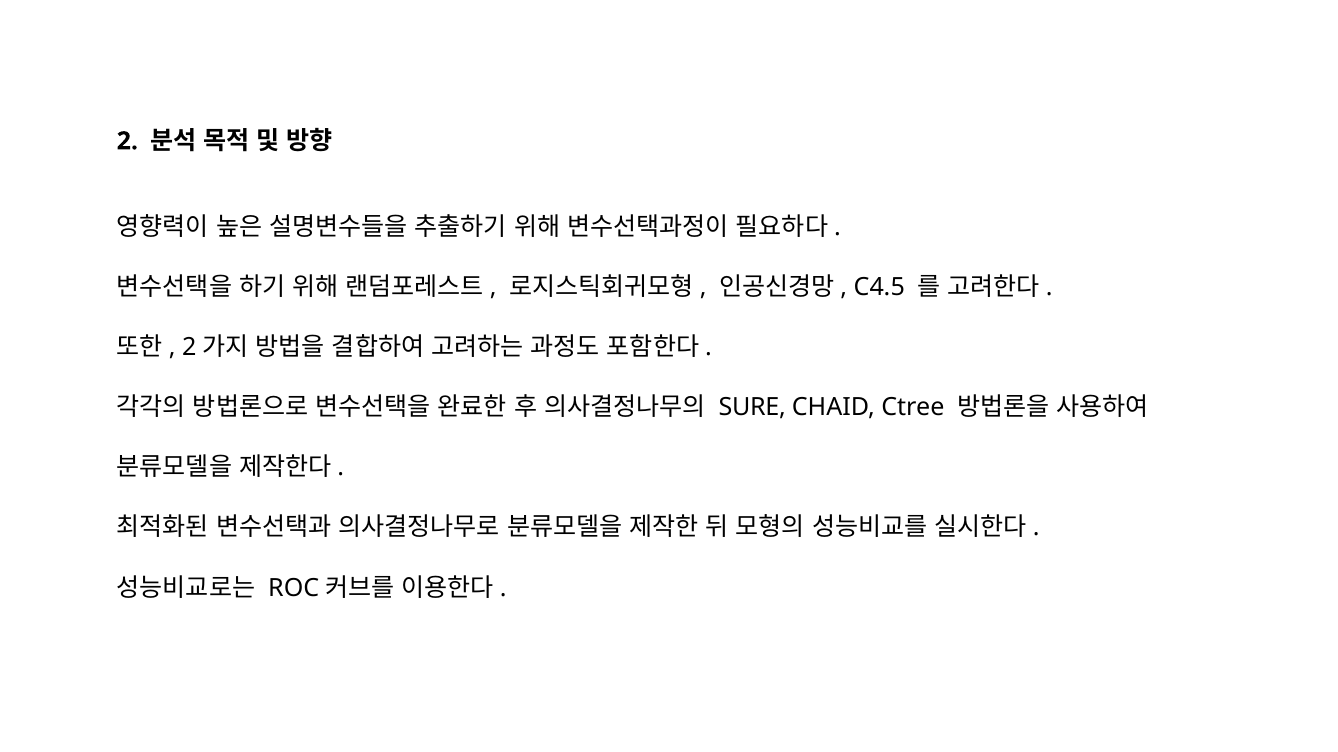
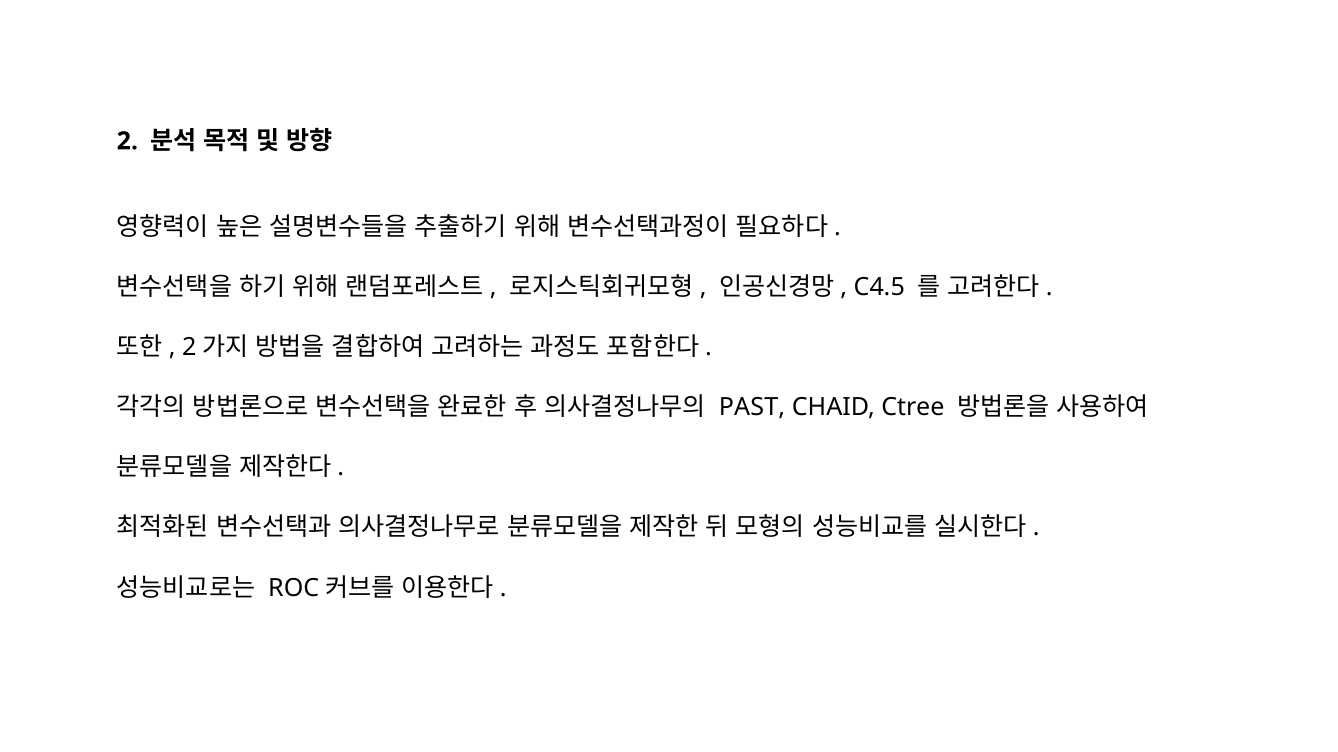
SURE: SURE -> PAST
